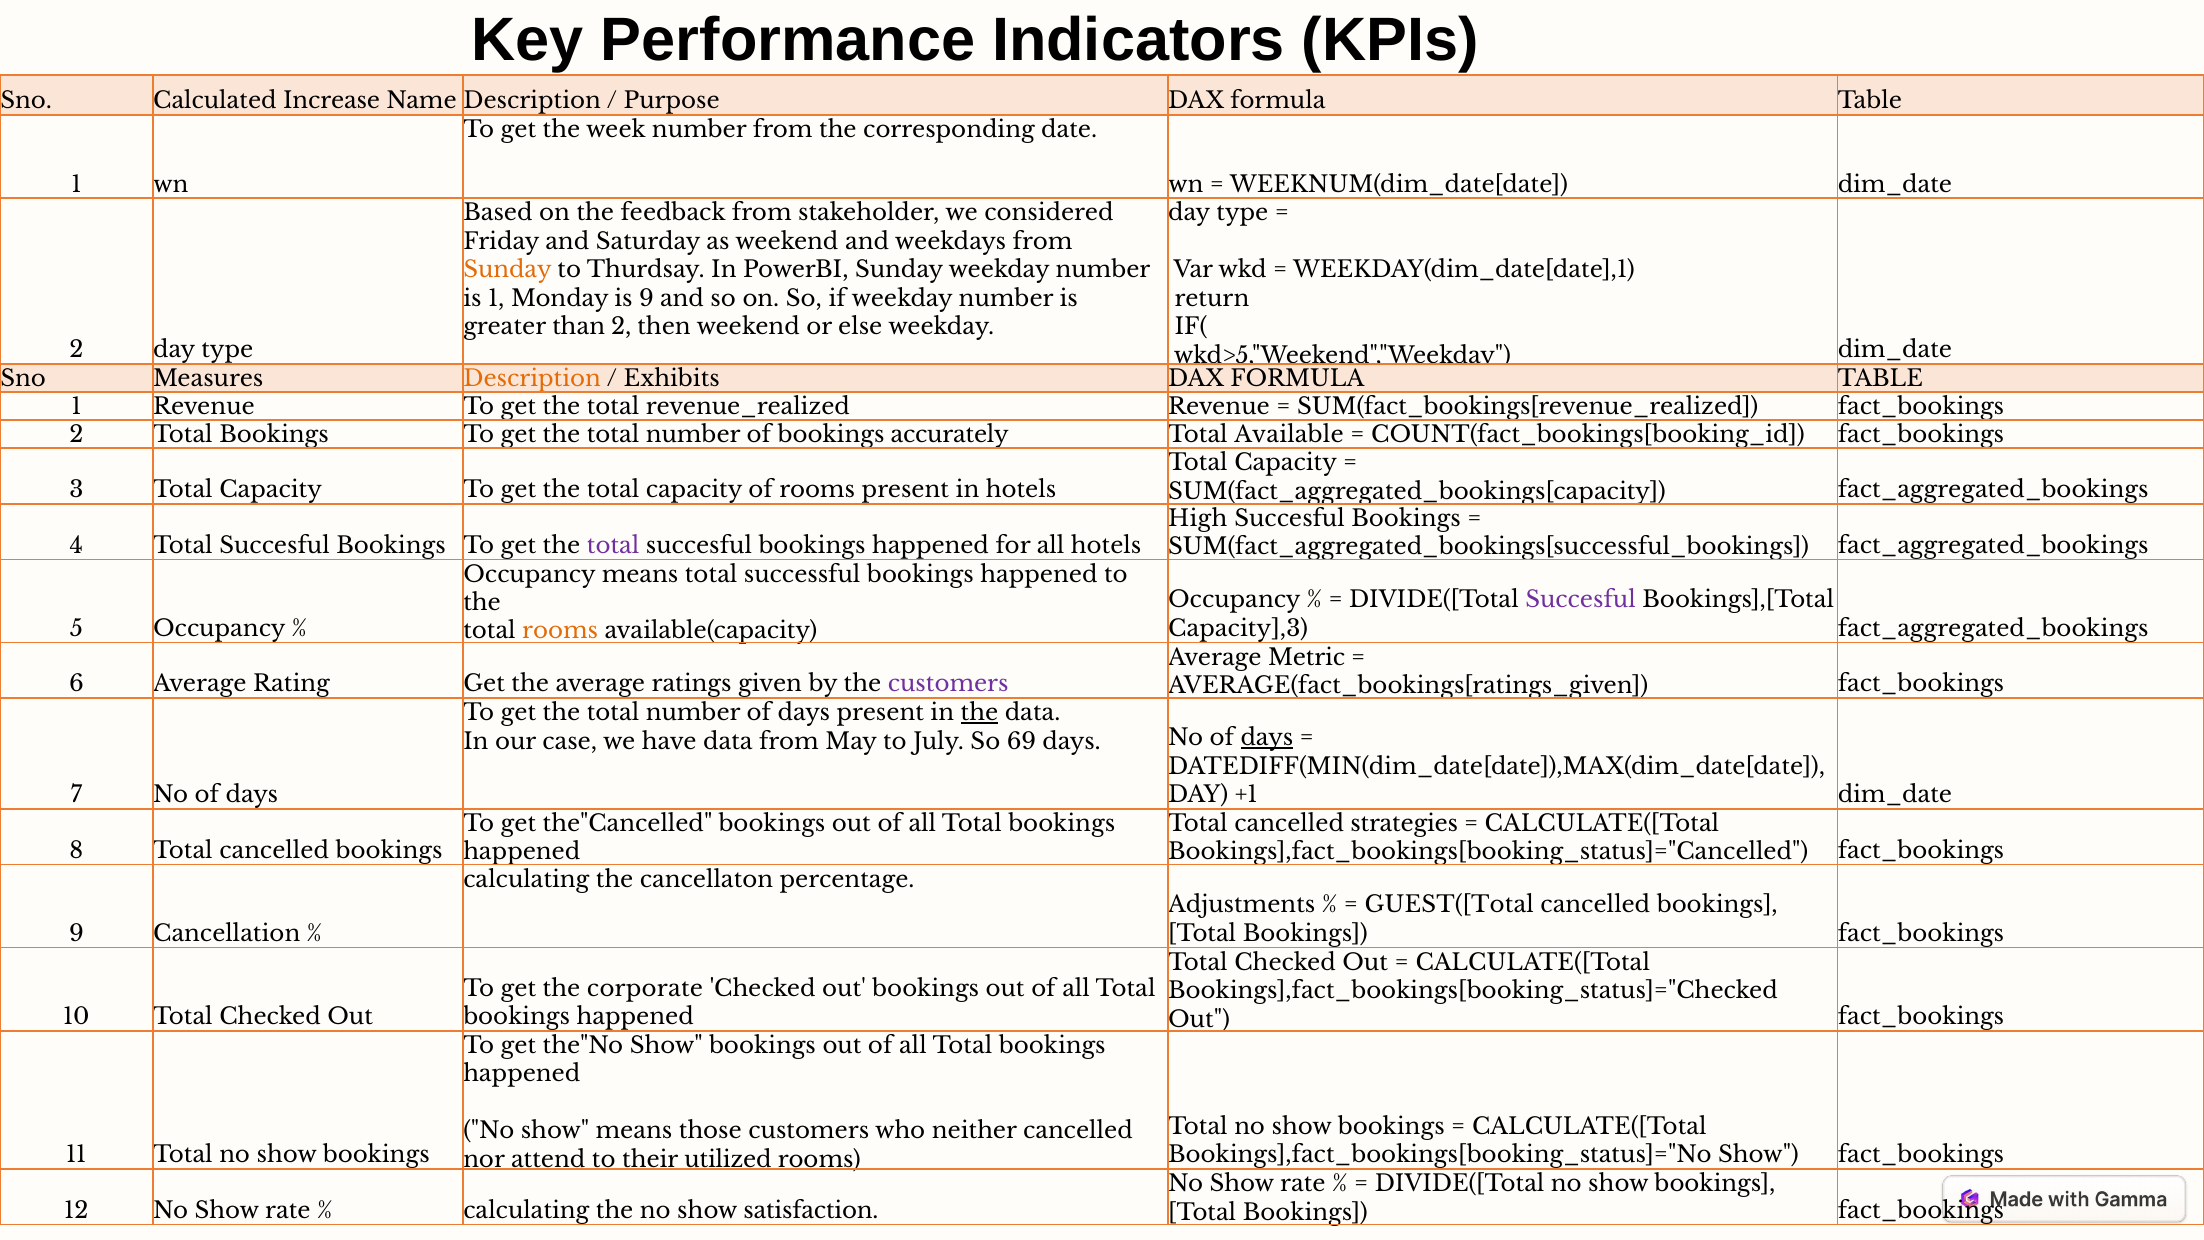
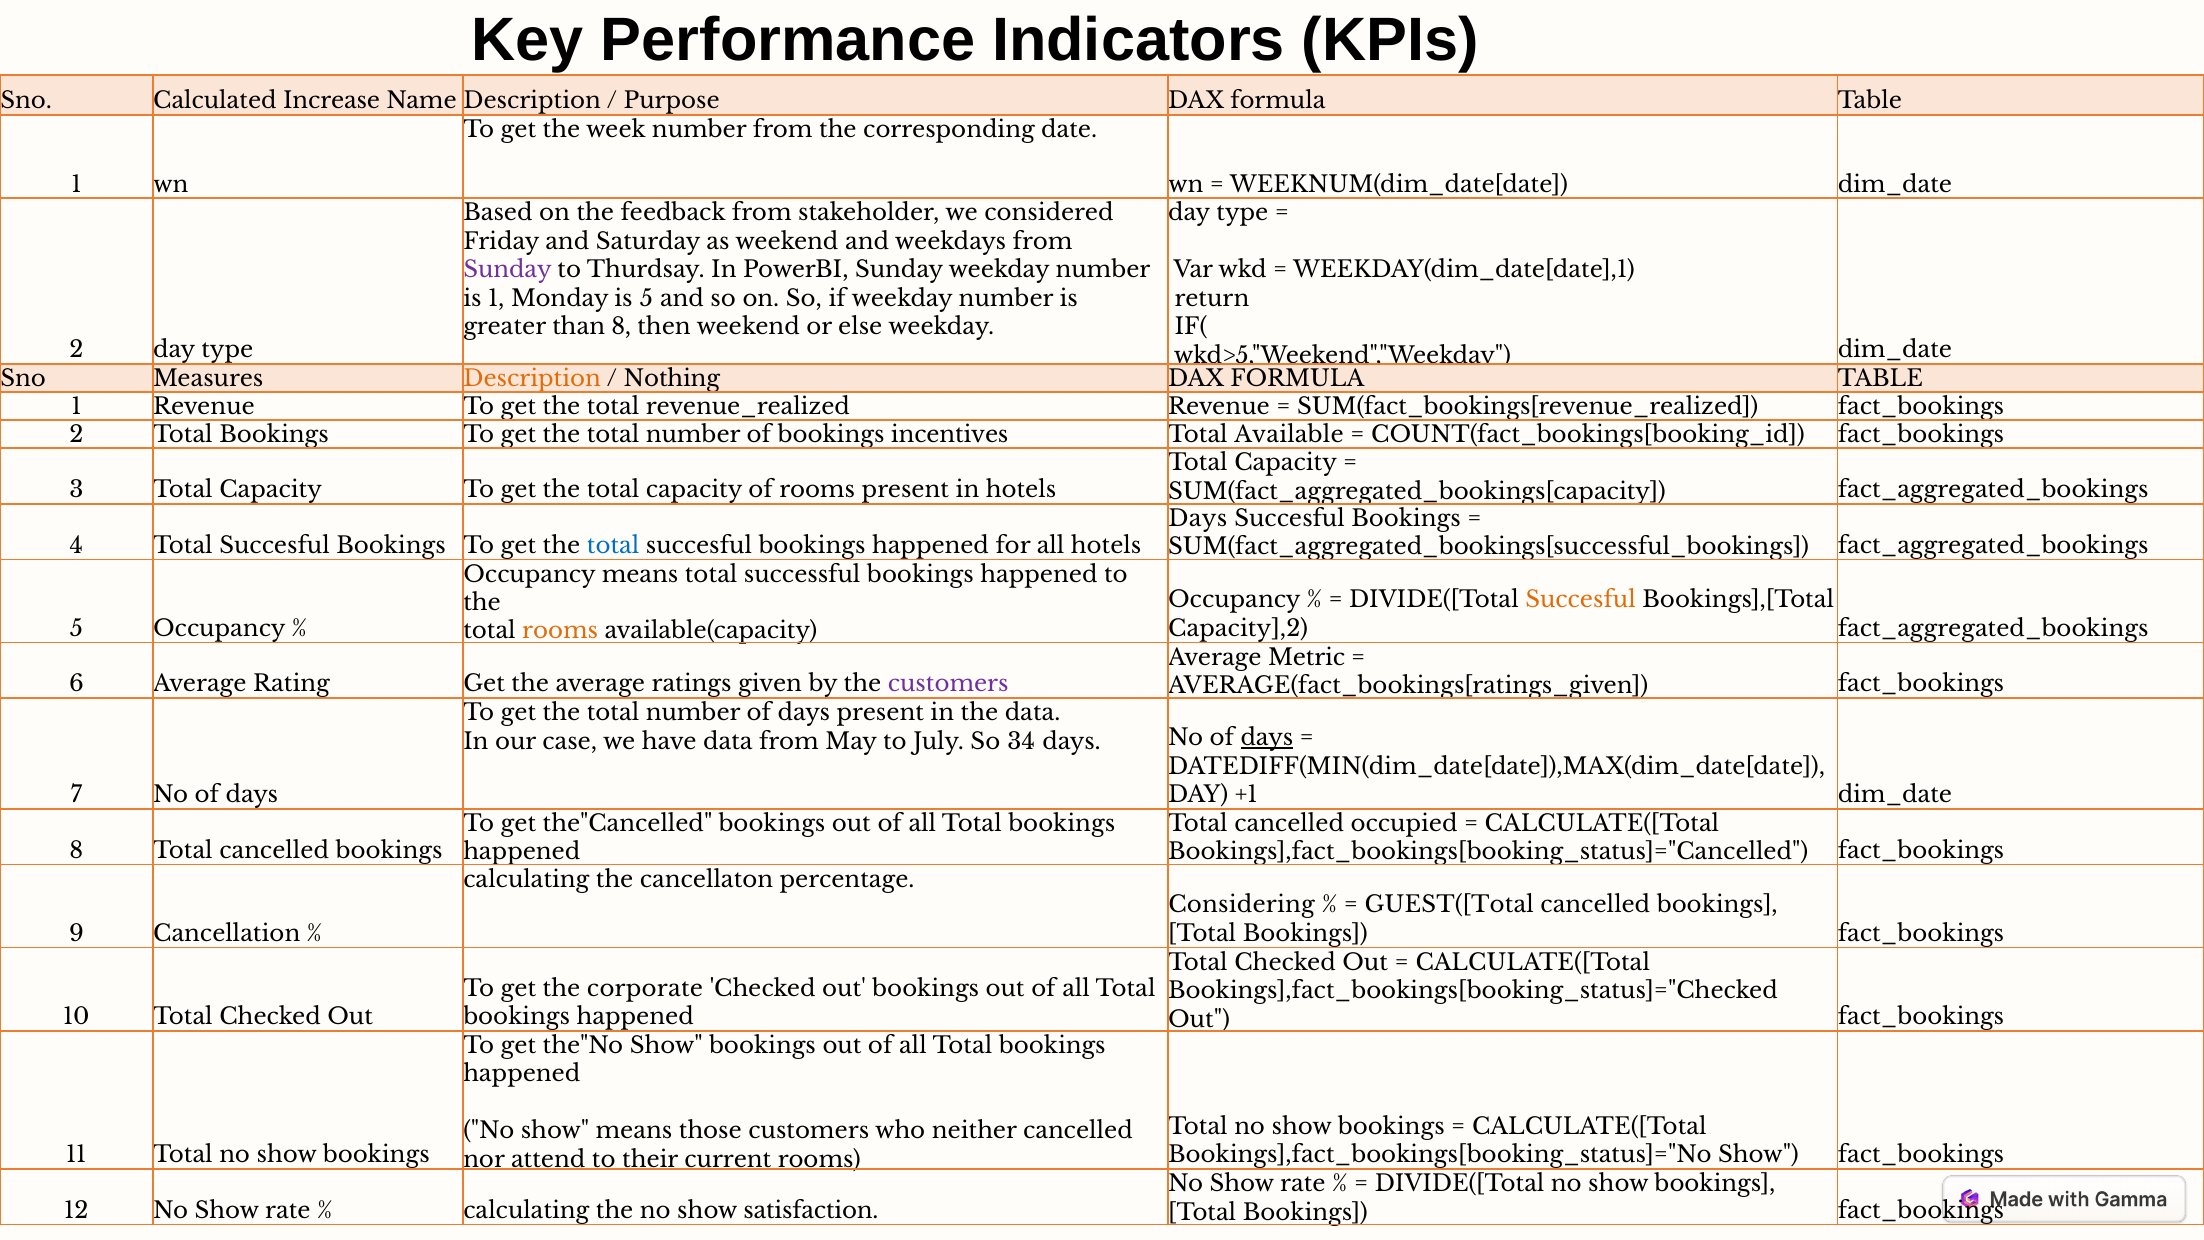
Sunday at (507, 270) colour: orange -> purple
is 9: 9 -> 5
than 2: 2 -> 8
Exhibits: Exhibits -> Nothing
accurately: accurately -> incentives
High at (1198, 519): High -> Days
total at (613, 545) colour: purple -> blue
Succesful at (1581, 600) colour: purple -> orange
Capacity],3: Capacity],3 -> Capacity],2
the at (979, 713) underline: present -> none
69: 69 -> 34
strategies: strategies -> occupied
Adjustments: Adjustments -> Considering
utilized: utilized -> current
